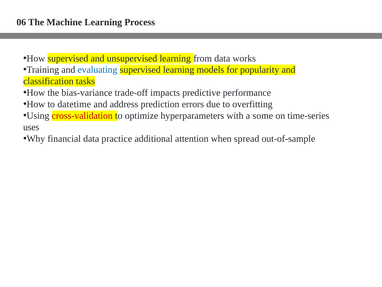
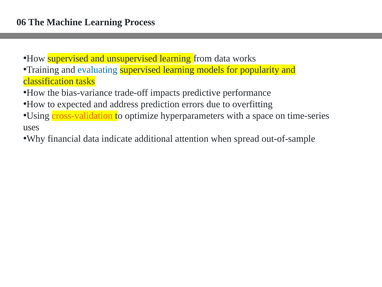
datetime: datetime -> expected
cross-validation colour: red -> orange
some: some -> space
practice: practice -> indicate
